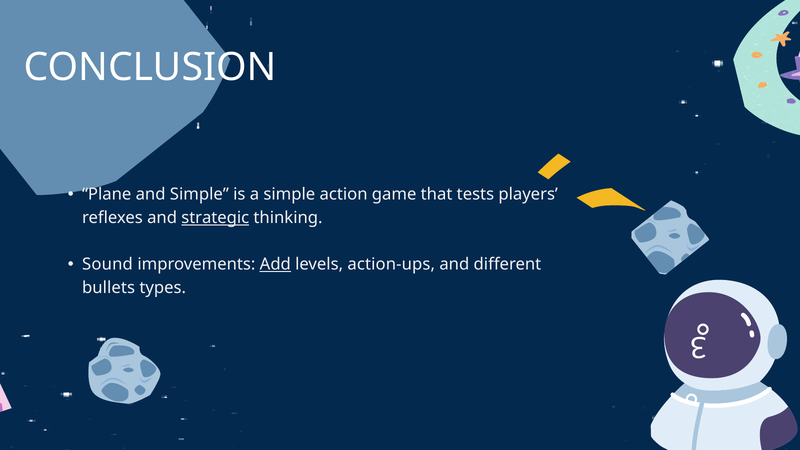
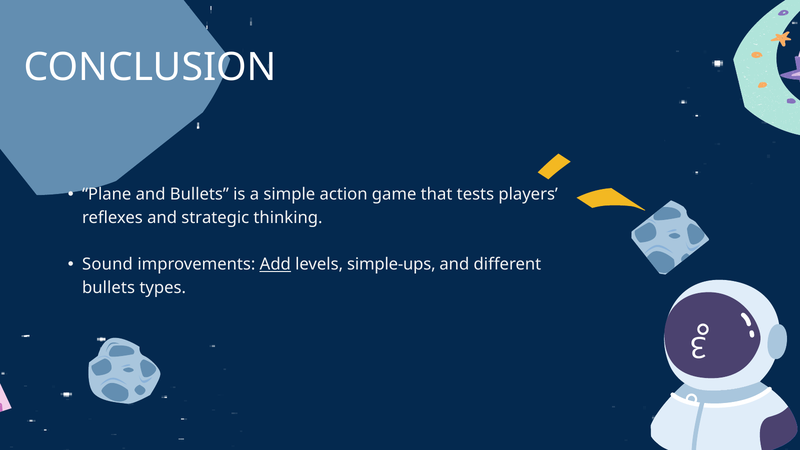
and Simple: Simple -> Bullets
strategic underline: present -> none
action-ups: action-ups -> simple-ups
